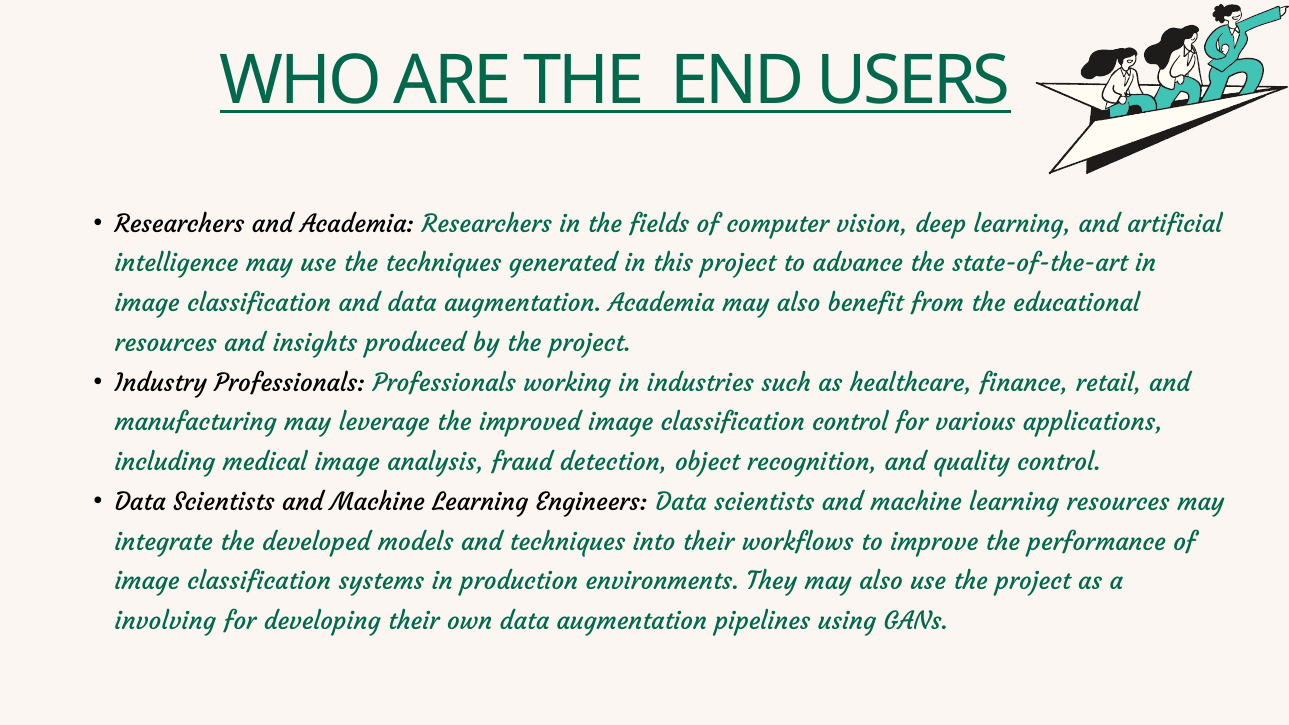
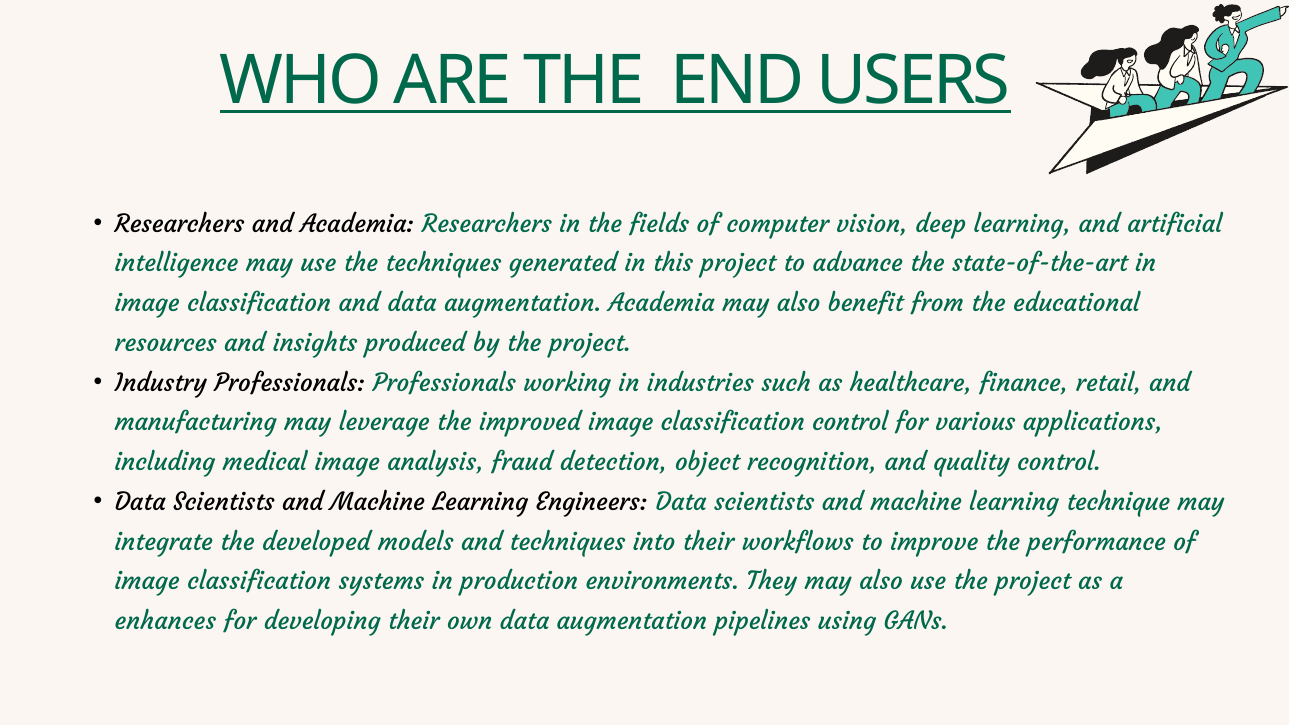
learning resources: resources -> technique
involving: involving -> enhances
